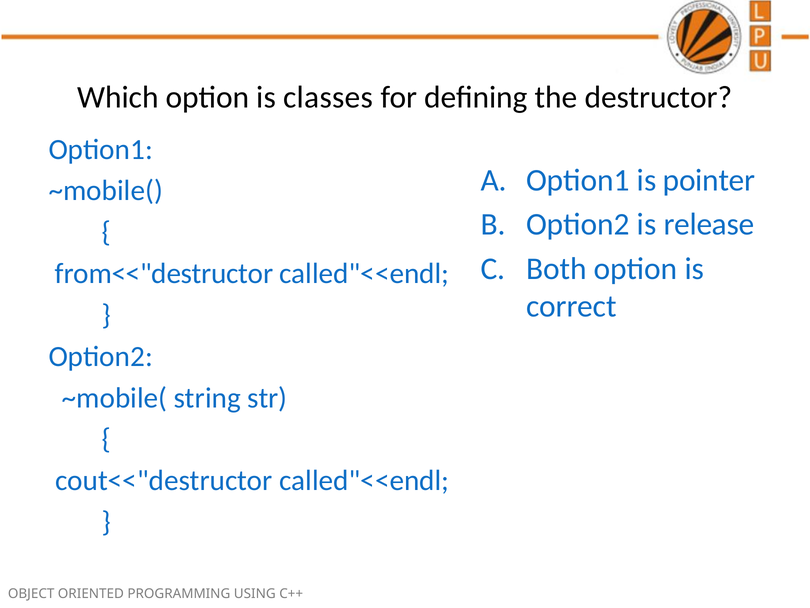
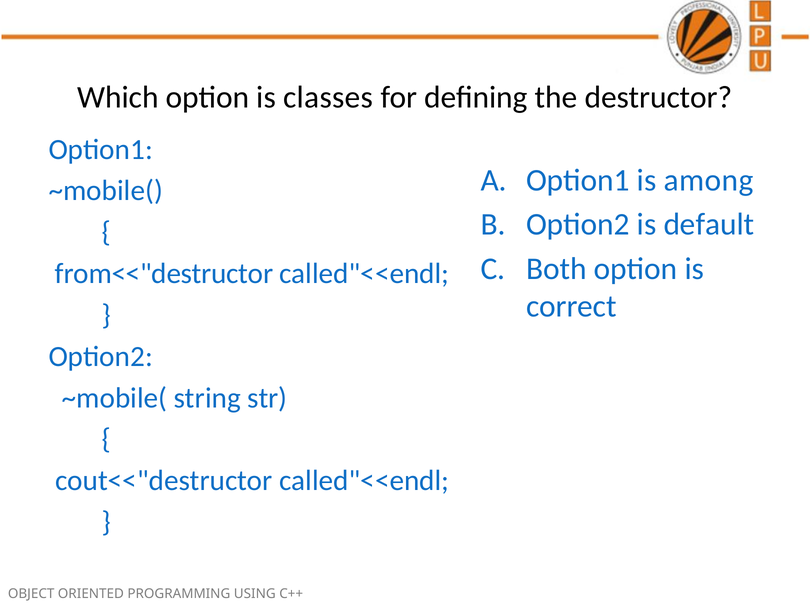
pointer: pointer -> among
release: release -> default
